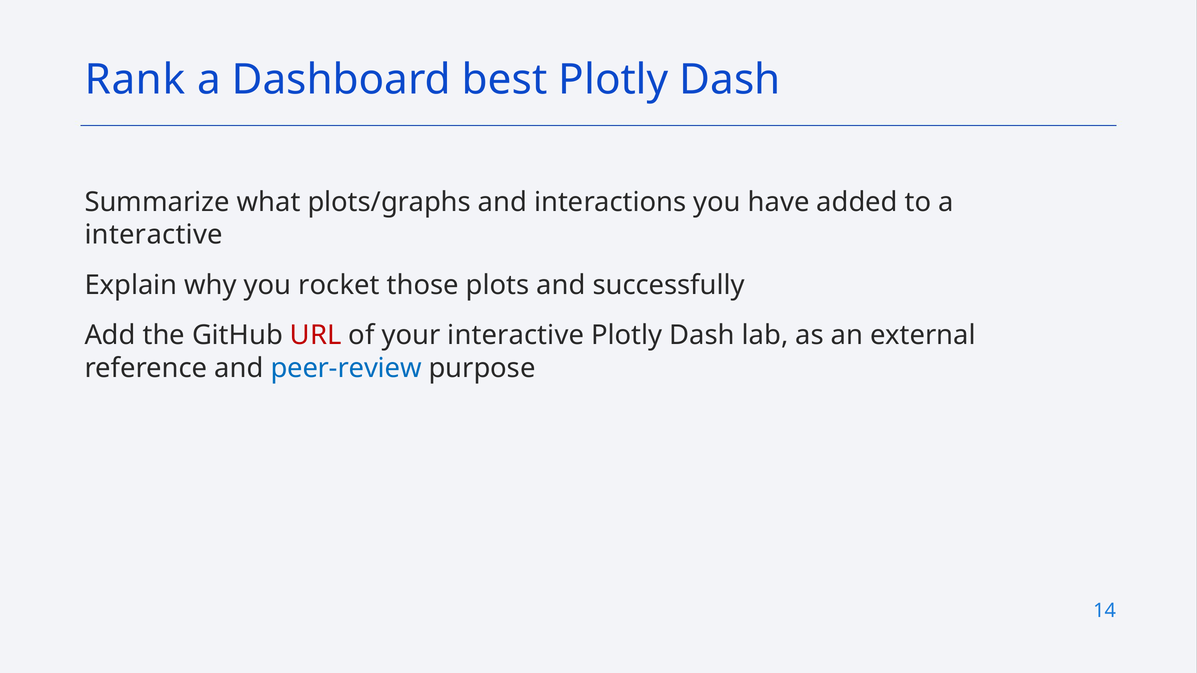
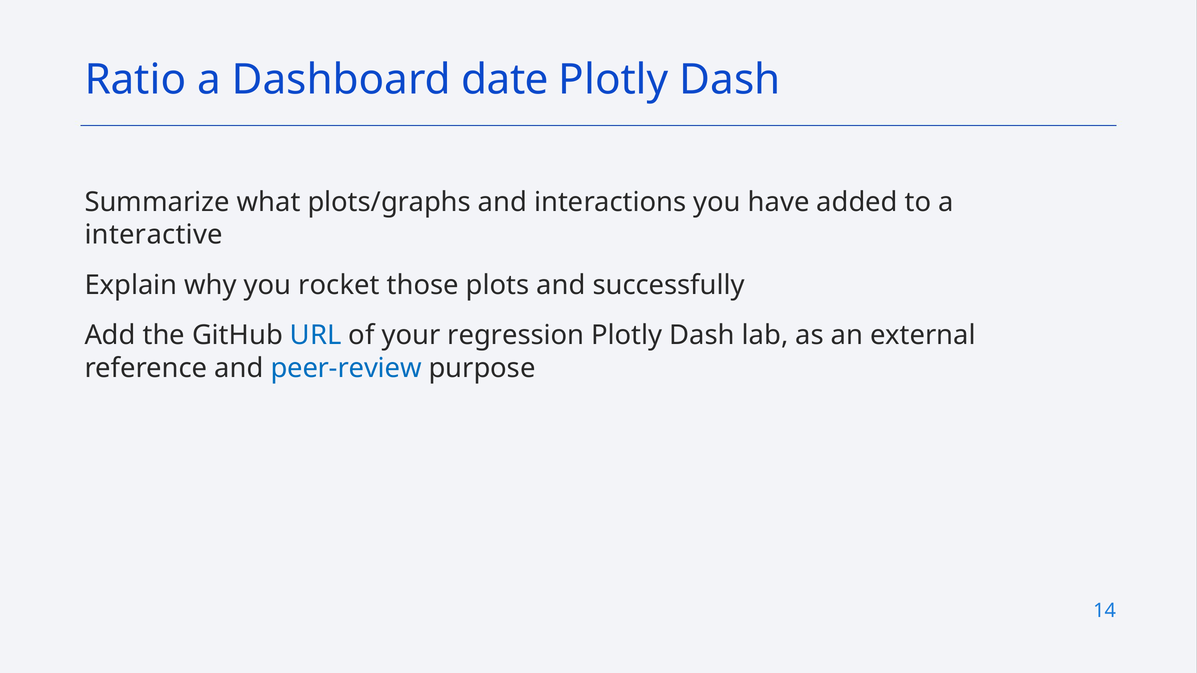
Rank: Rank -> Ratio
best: best -> date
URL colour: red -> blue
your interactive: interactive -> regression
